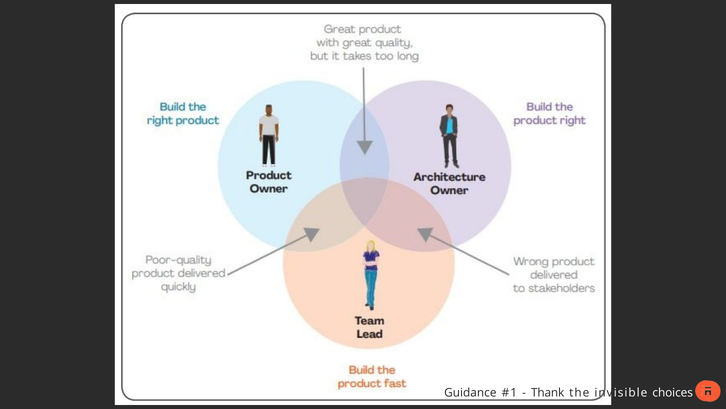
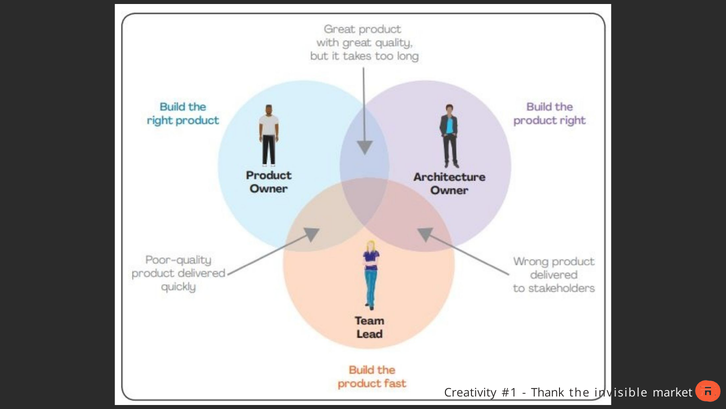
Guidance: Guidance -> Creativity
choices: choices -> market
